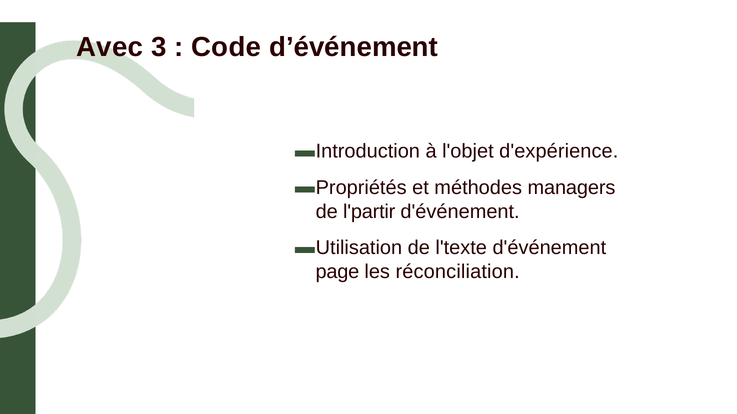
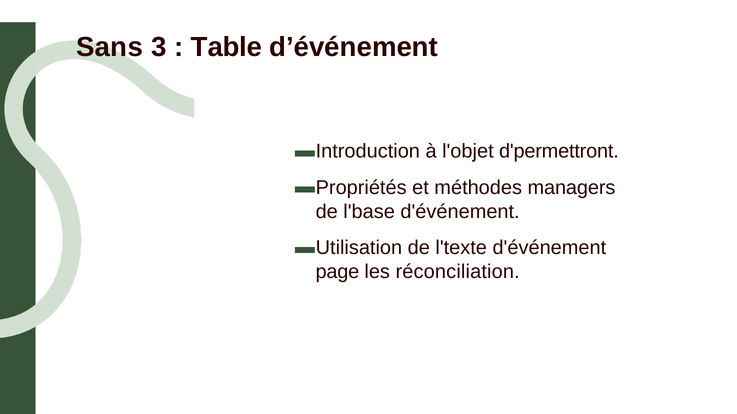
Avec: Avec -> Sans
Code: Code -> Table
d'expérience: d'expérience -> d'permettront
l'partir: l'partir -> l'base
